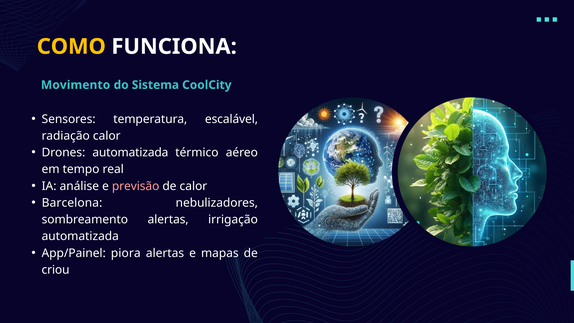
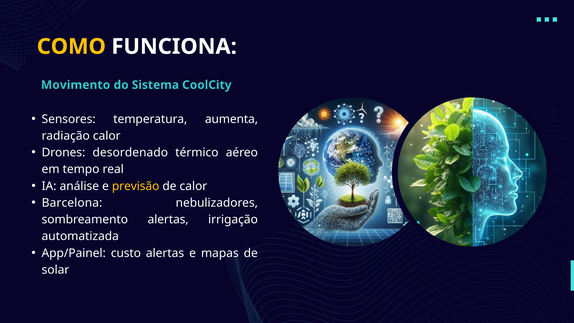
escalável: escalável -> aumenta
Drones automatizada: automatizada -> desordenado
previsão colour: pink -> yellow
piora: piora -> custo
criou: criou -> solar
